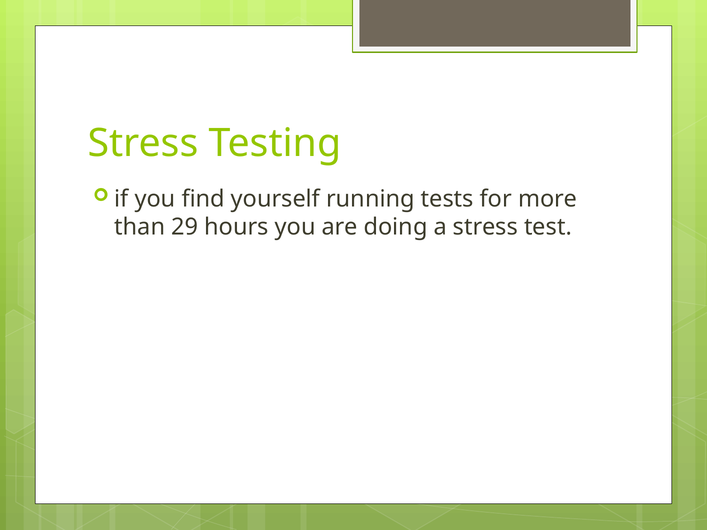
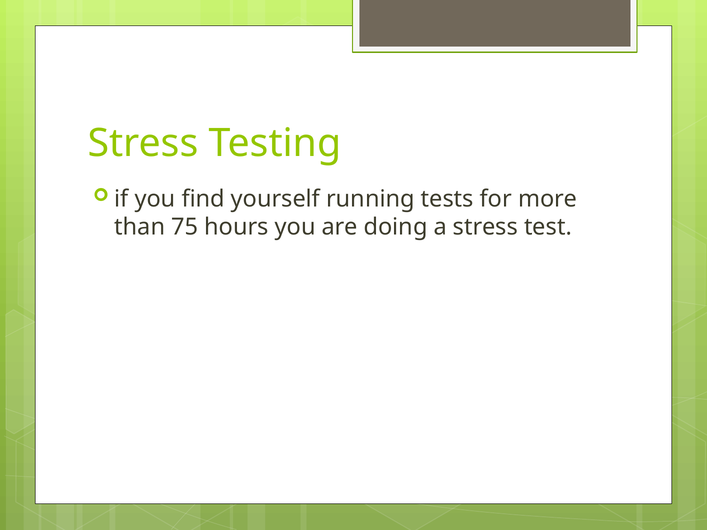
29: 29 -> 75
